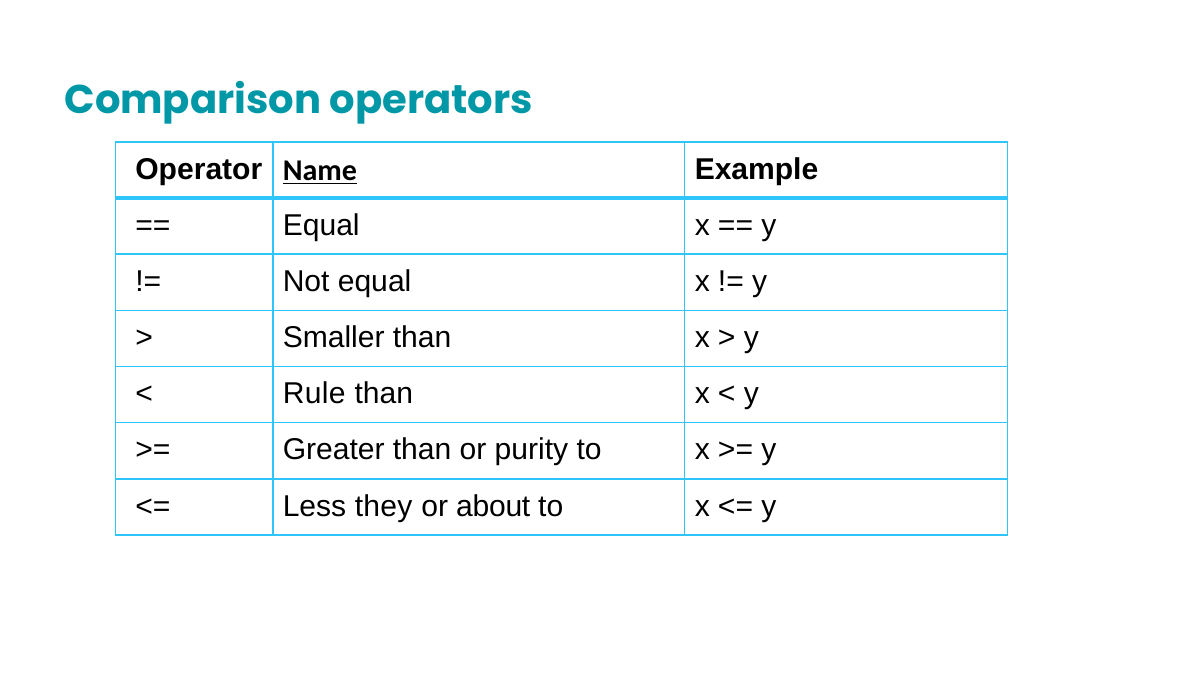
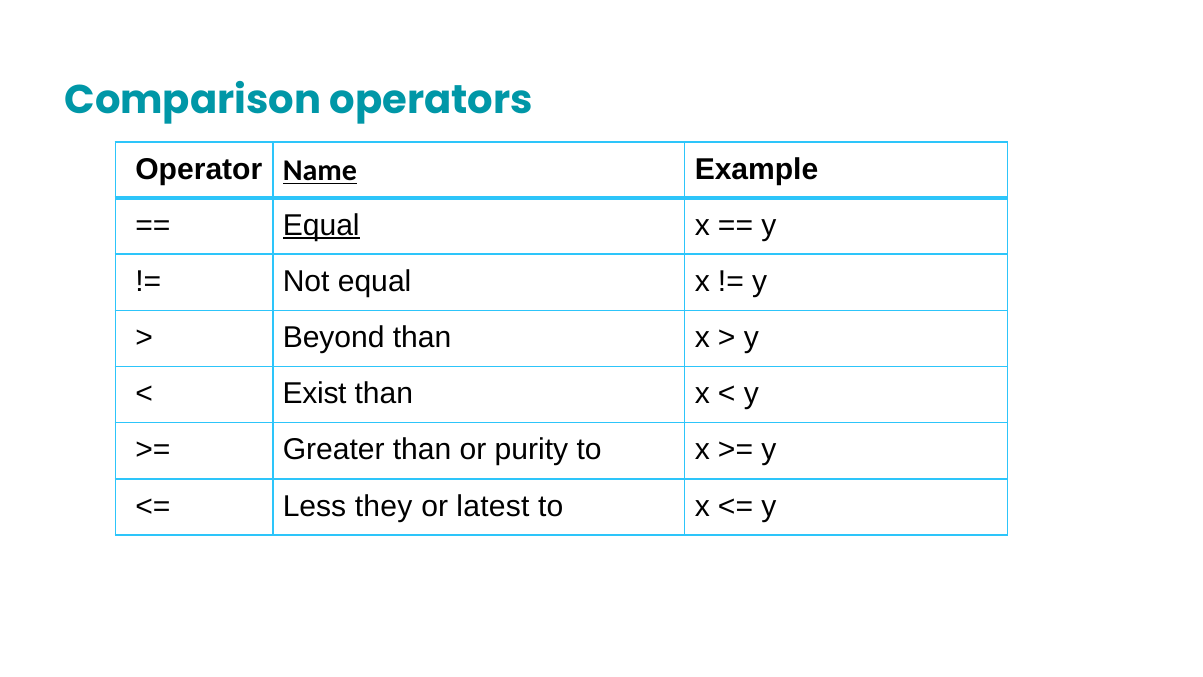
Equal at (321, 225) underline: none -> present
Smaller: Smaller -> Beyond
Rule: Rule -> Exist
about: about -> latest
